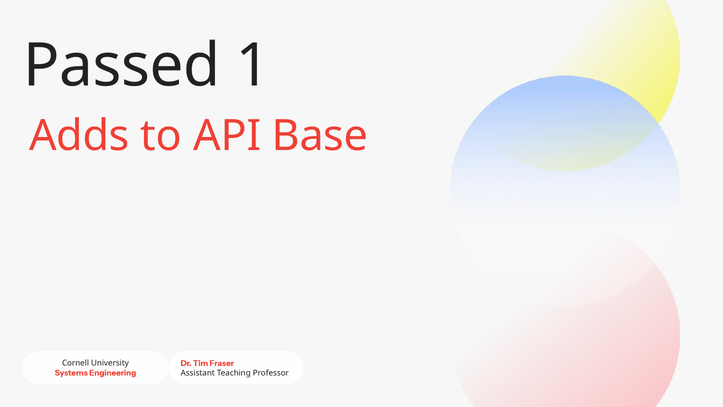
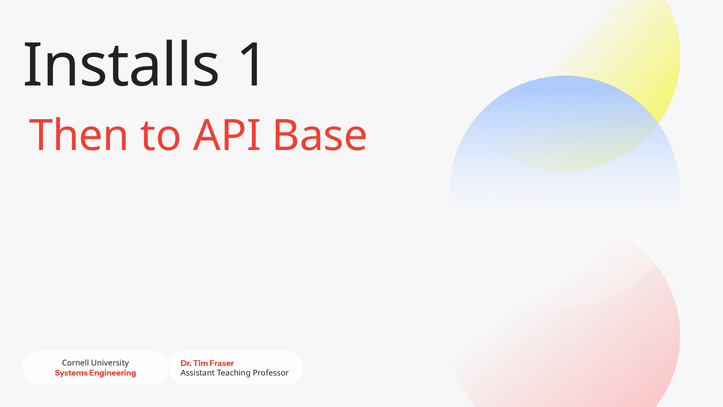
Passed: Passed -> Installs
Adds: Adds -> Then
